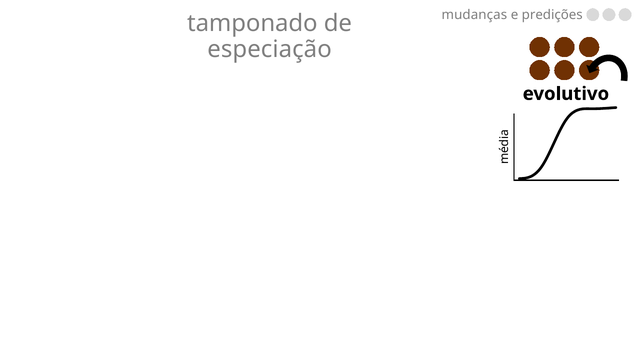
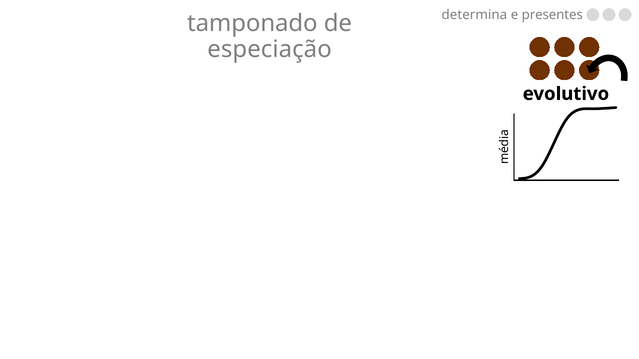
mudanças: mudanças -> determina
predições: predições -> presentes
